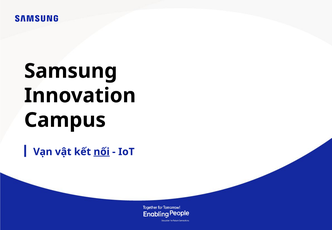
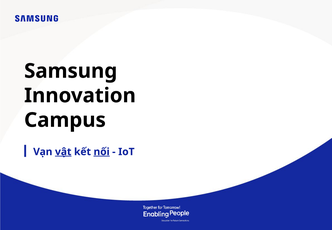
vật underline: none -> present
